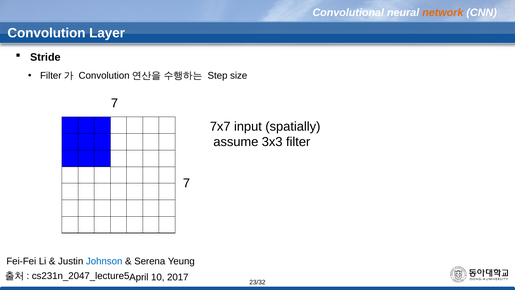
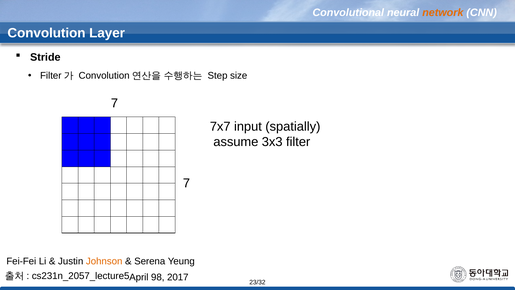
Johnson colour: blue -> orange
cs231n_2047_lecture5: cs231n_2047_lecture5 -> cs231n_2057_lecture5
10: 10 -> 98
